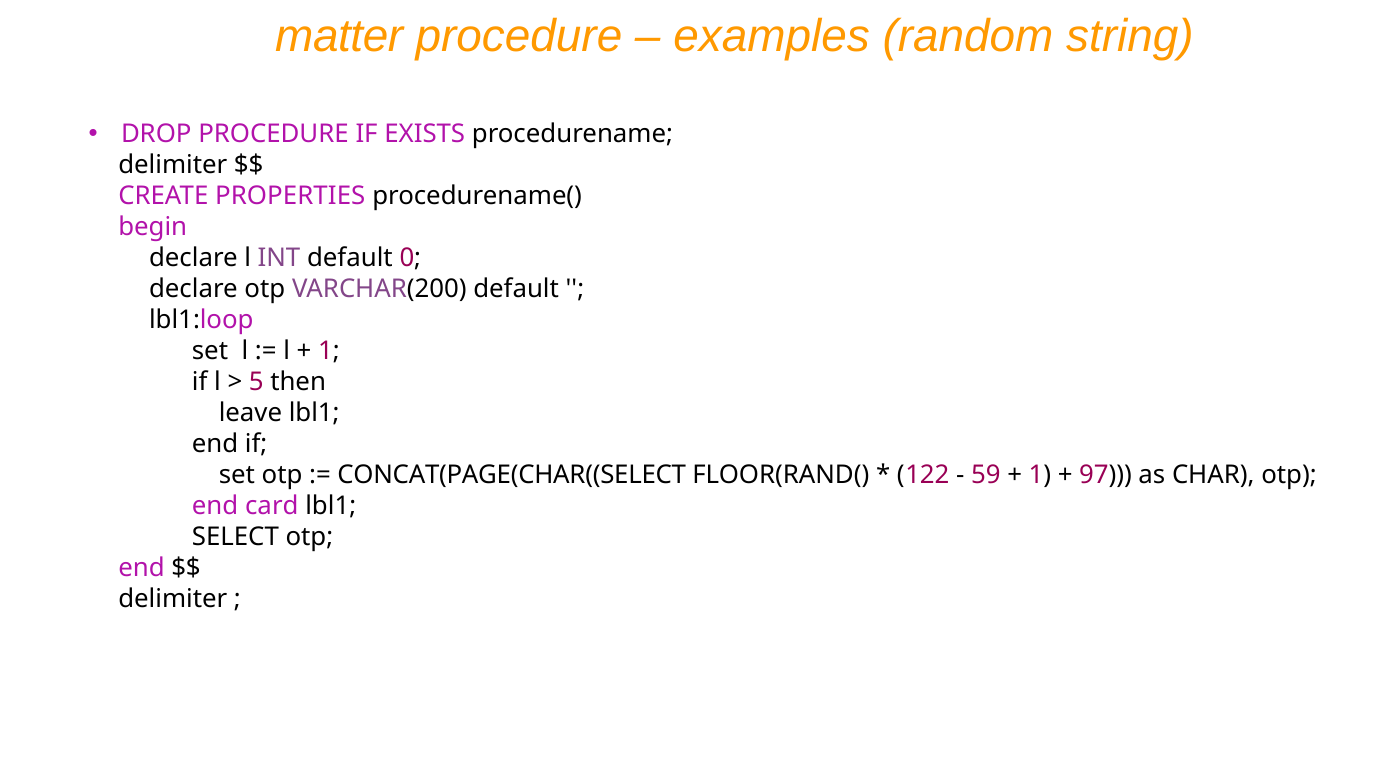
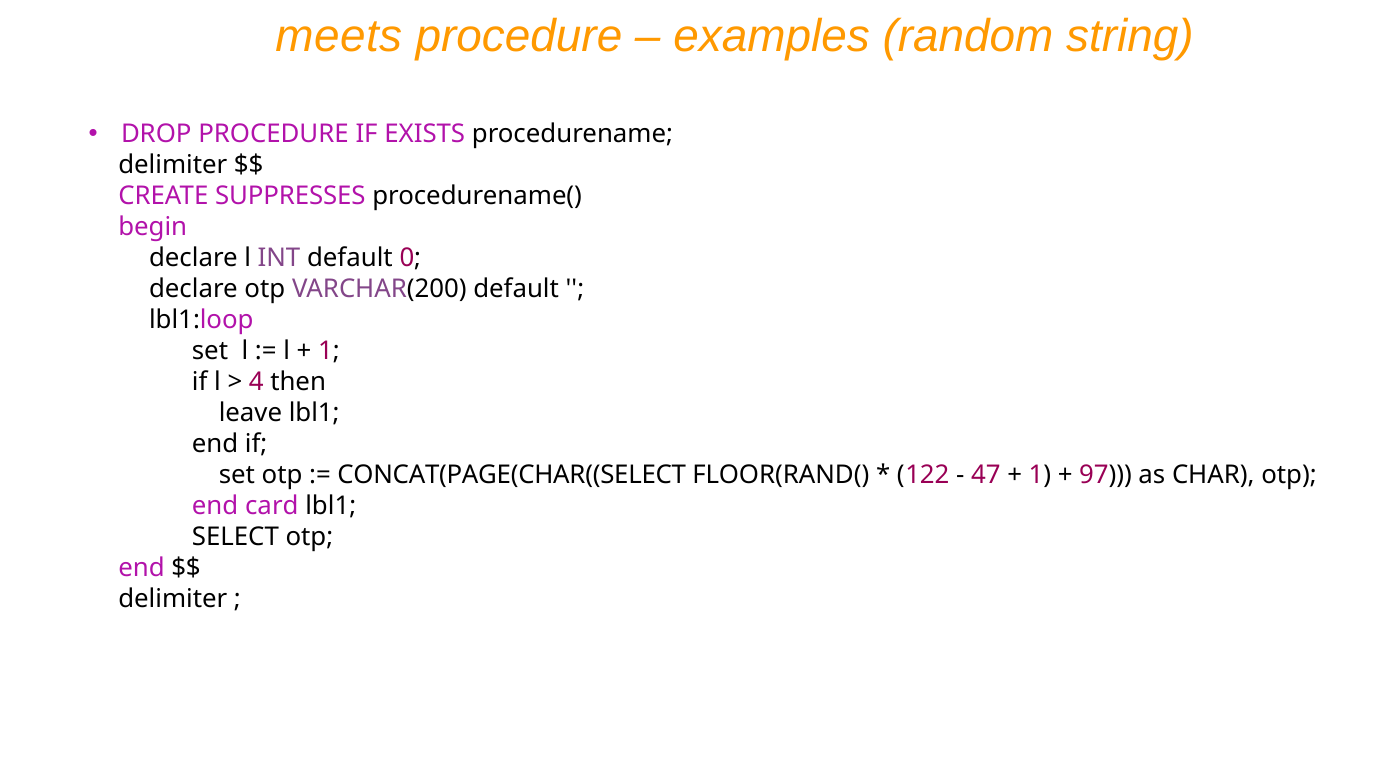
matter: matter -> meets
PROPERTIES: PROPERTIES -> SUPPRESSES
5: 5 -> 4
59: 59 -> 47
